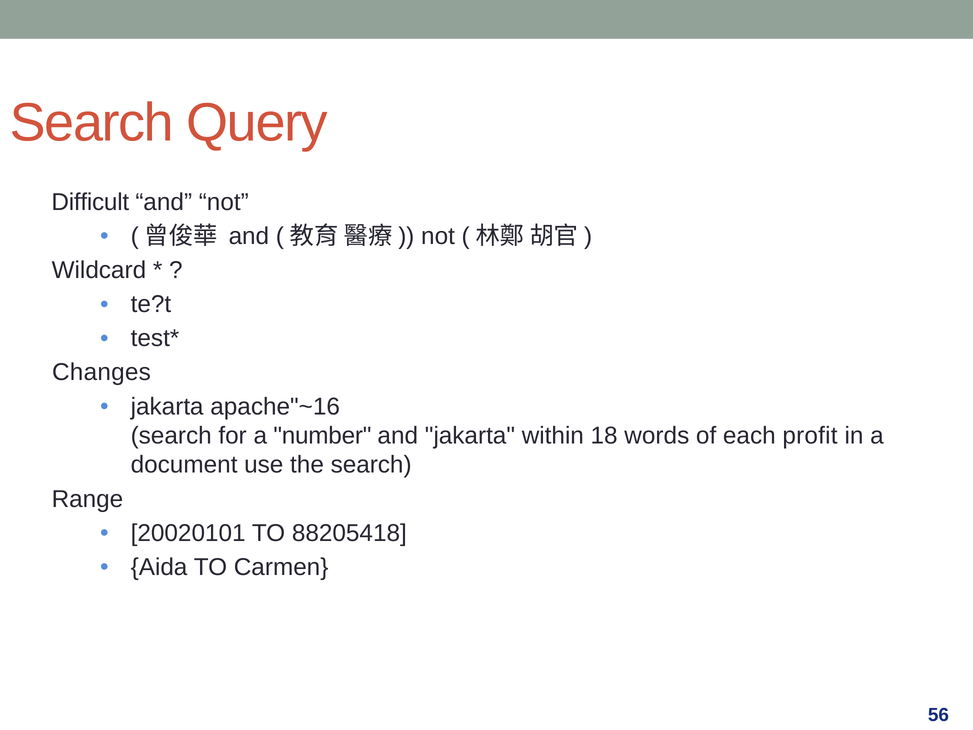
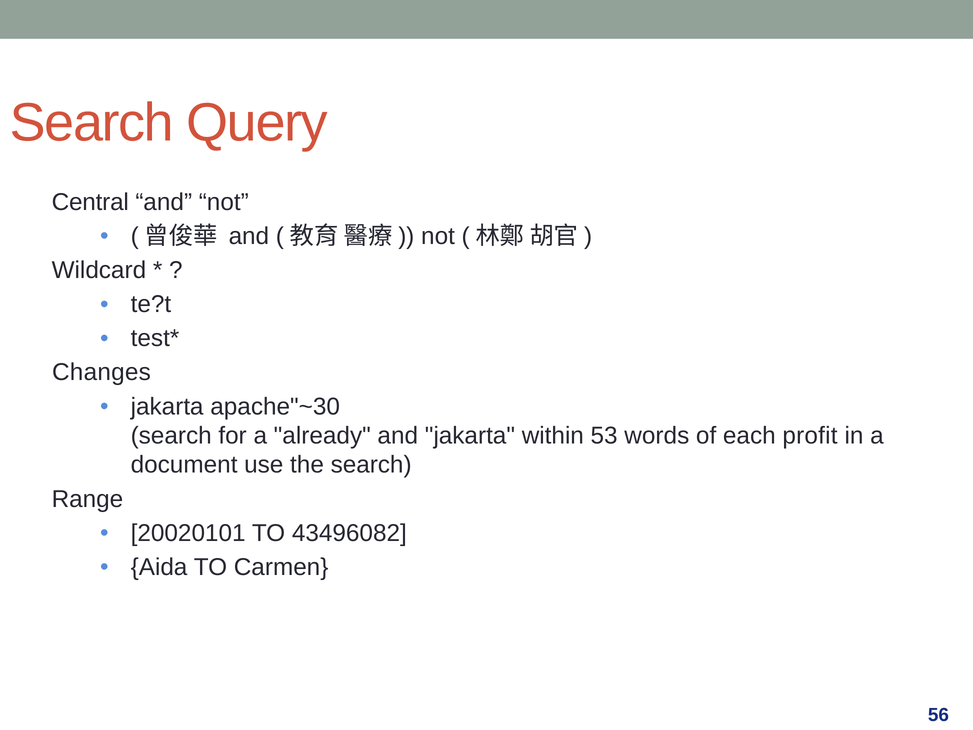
Difficult: Difficult -> Central
apache"~16: apache"~16 -> apache"~30
number: number -> already
18: 18 -> 53
88205418: 88205418 -> 43496082
